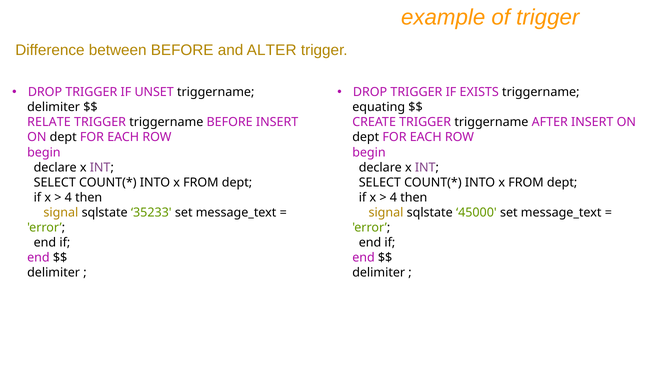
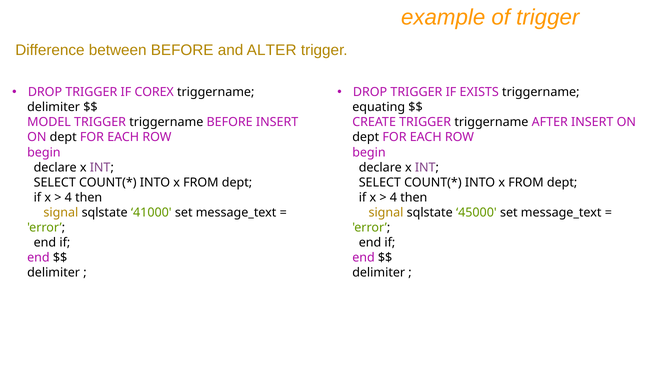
UNSET: UNSET -> COREX
RELATE: RELATE -> MODEL
35233: 35233 -> 41000
